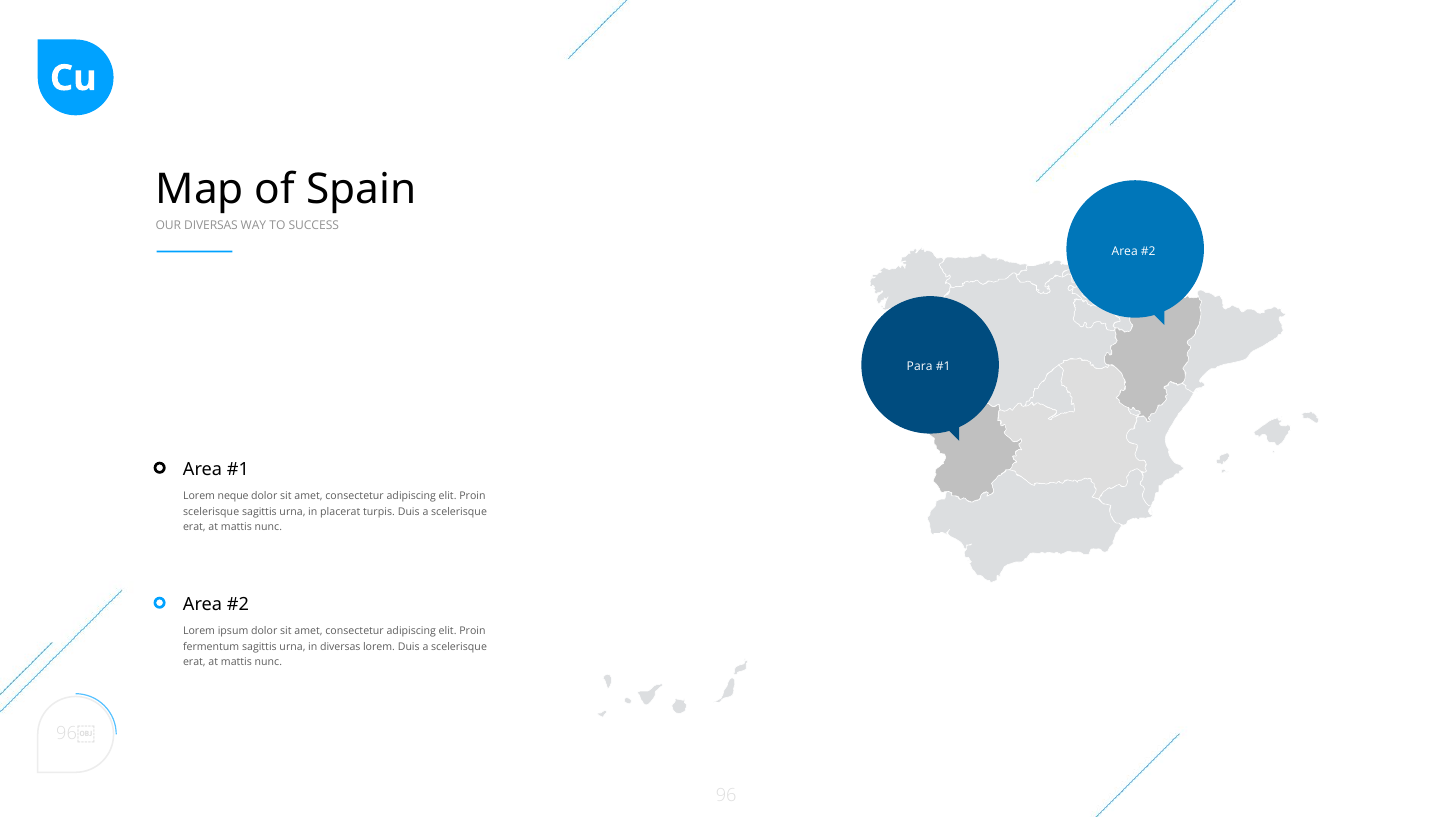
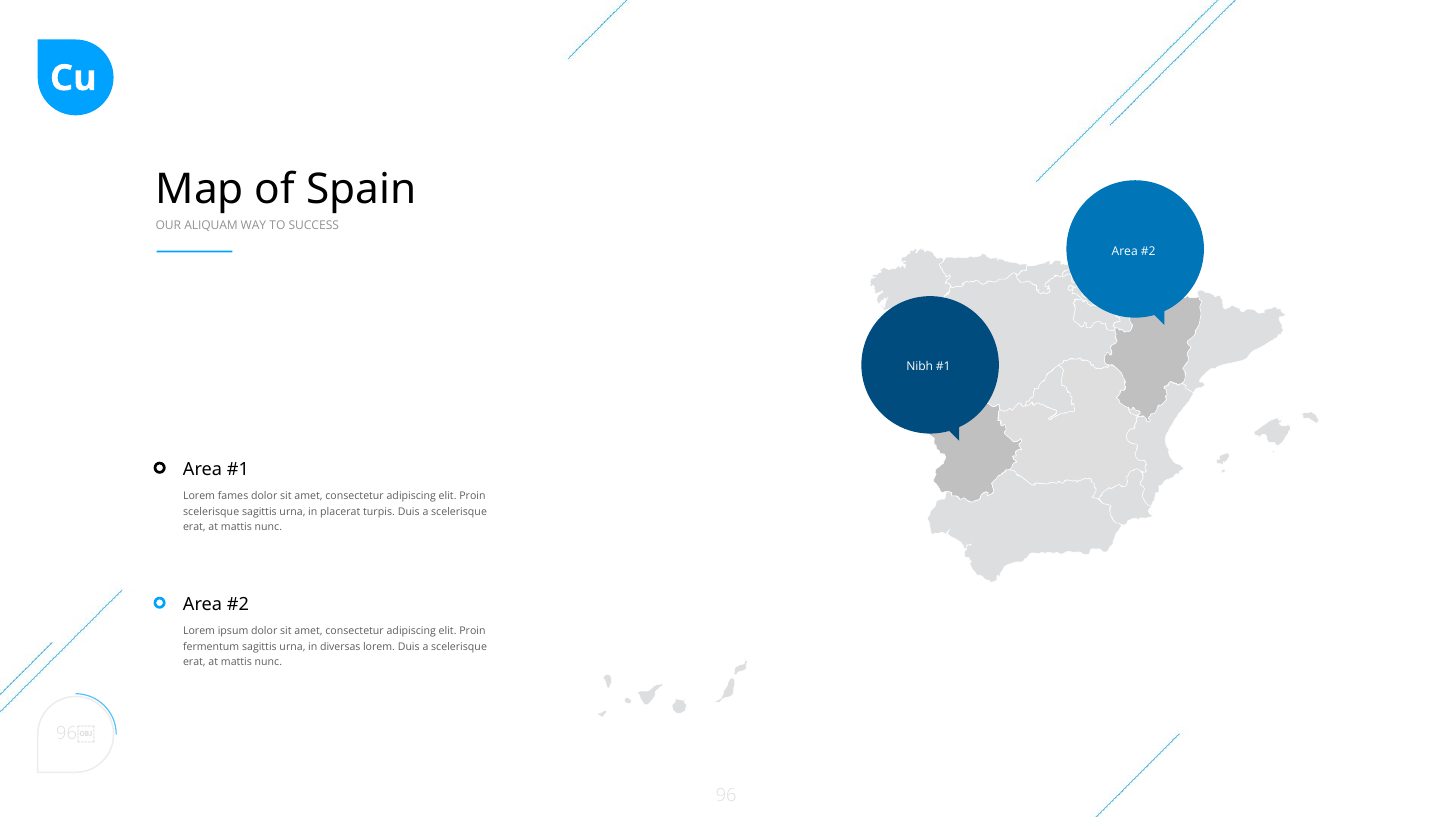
OUR DIVERSAS: DIVERSAS -> ALIQUAM
Para: Para -> Nibh
neque: neque -> fames
